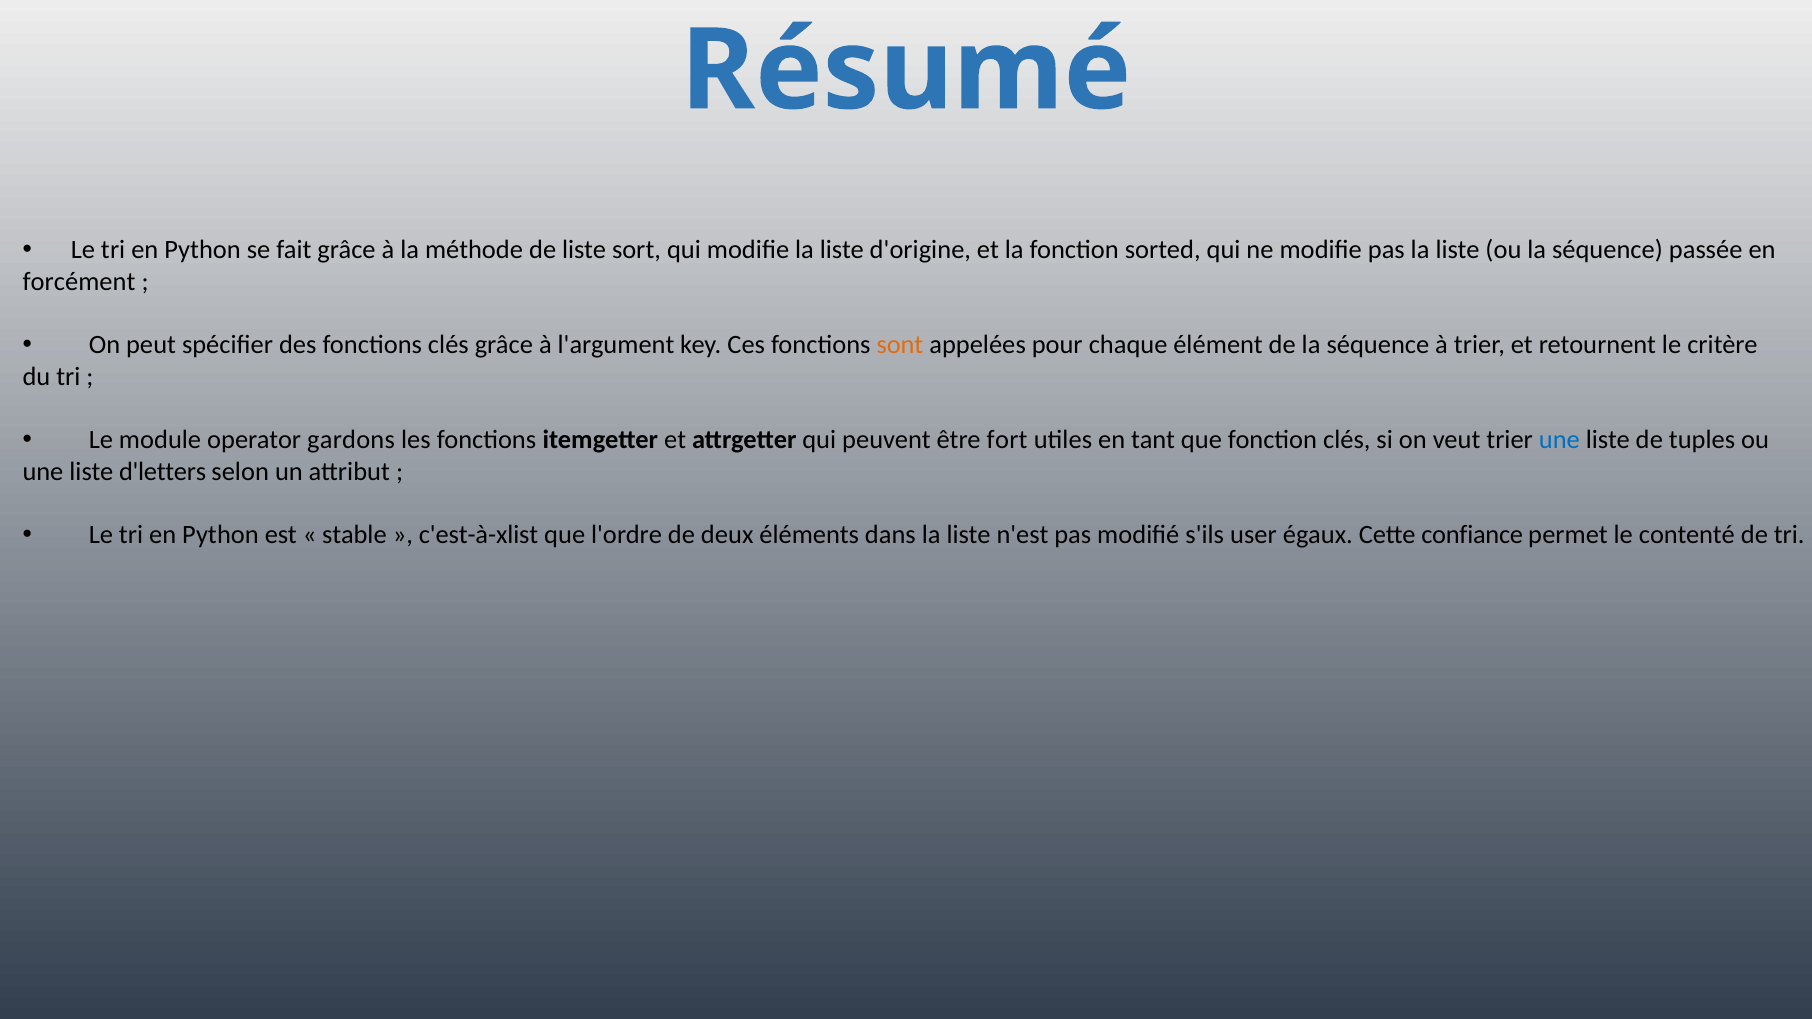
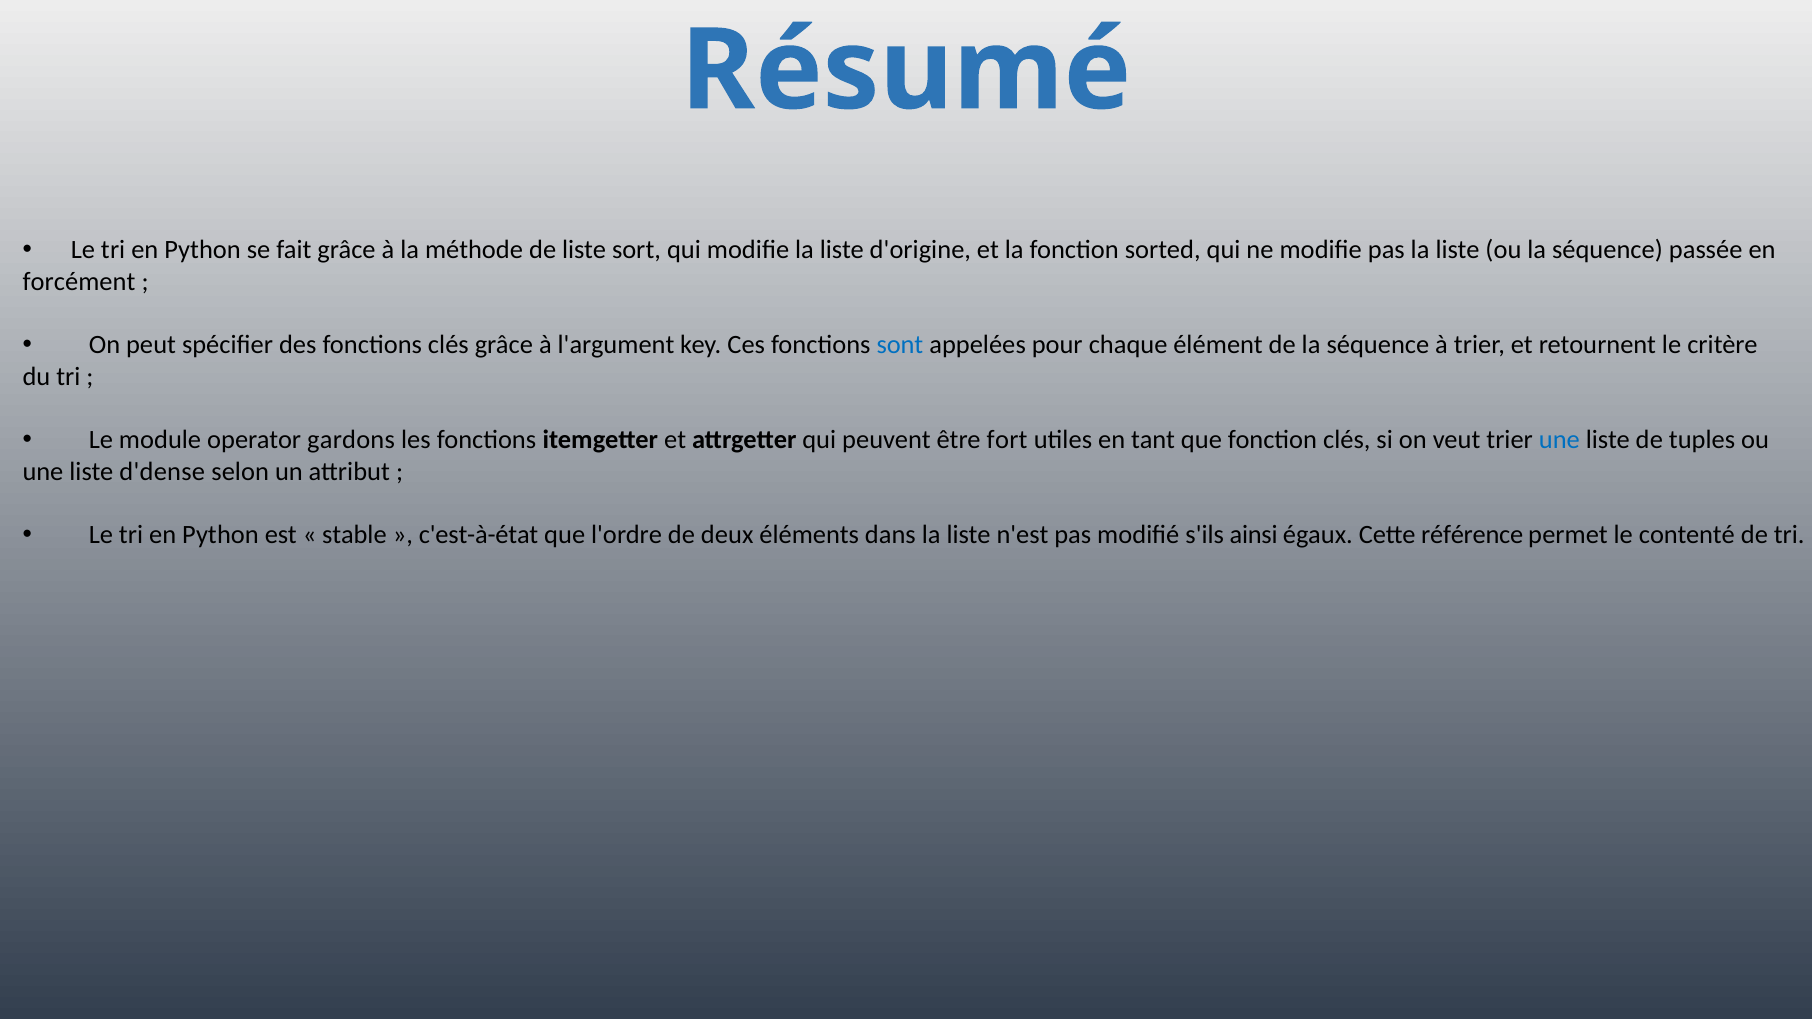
sont colour: orange -> blue
d'letters: d'letters -> d'dense
c'est-à-xlist: c'est-à-xlist -> c'est-à-état
user: user -> ainsi
confiance: confiance -> référence
